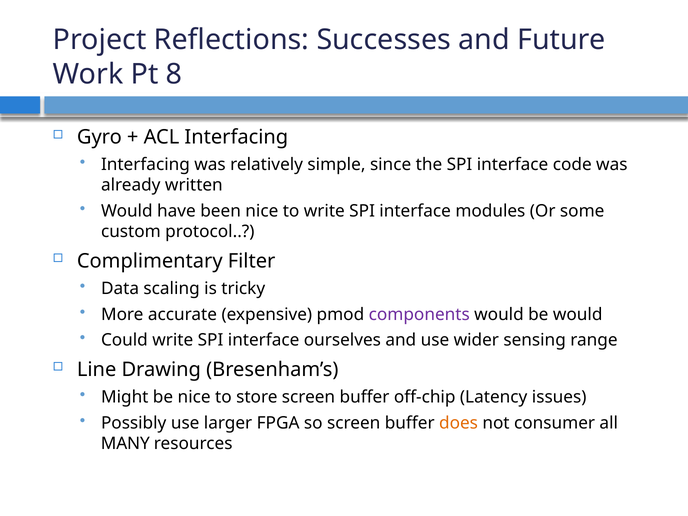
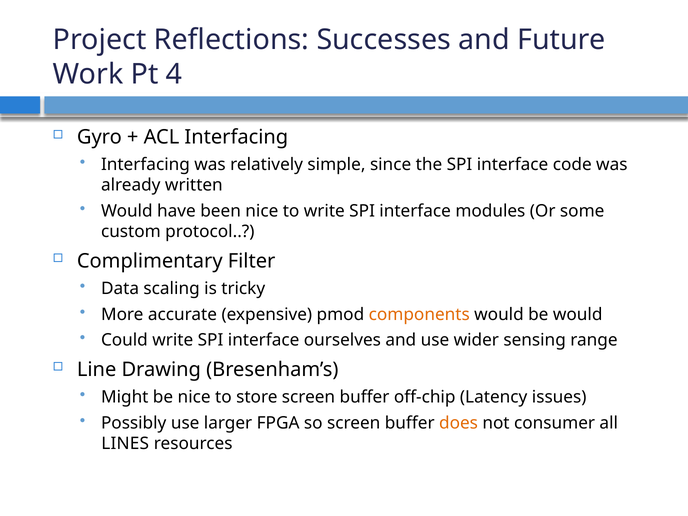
8: 8 -> 4
components colour: purple -> orange
MANY: MANY -> LINES
